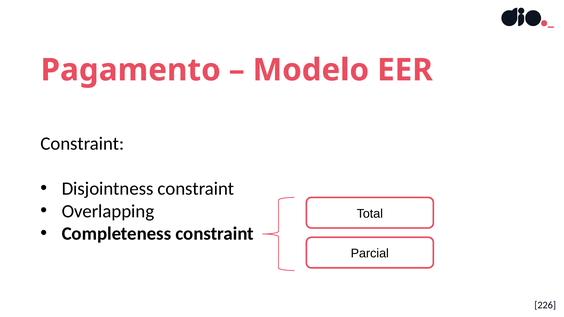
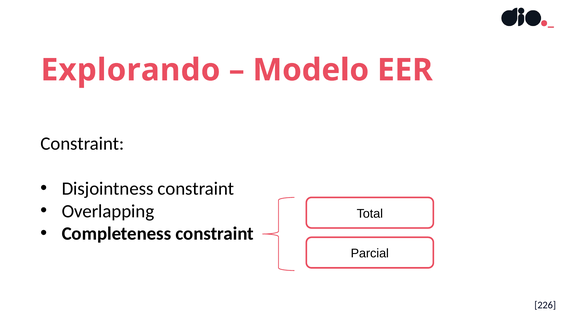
Pagamento: Pagamento -> Explorando
